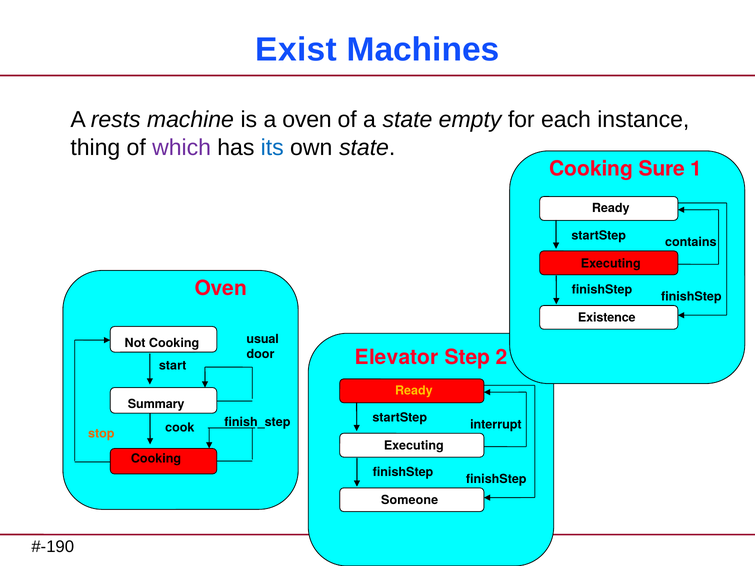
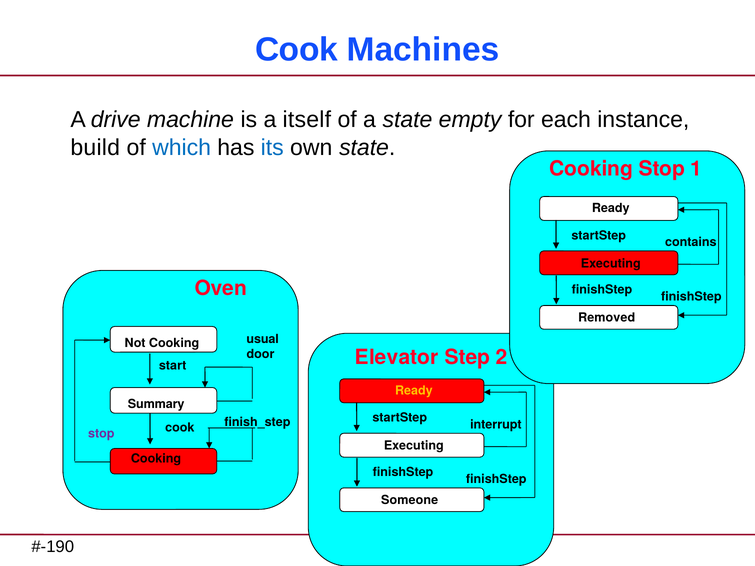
Exist at (296, 50): Exist -> Cook
rests: rests -> drive
a oven: oven -> itself
thing: thing -> build
which colour: purple -> blue
Cooking Sure: Sure -> Stop
Existence: Existence -> Removed
stop at (101, 434) colour: orange -> purple
